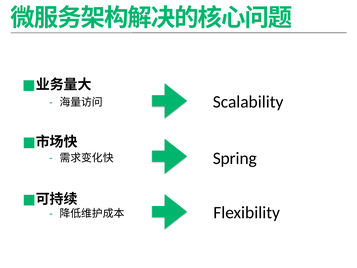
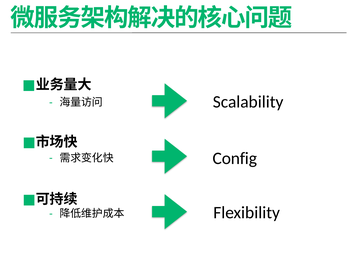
Spring: Spring -> Config
